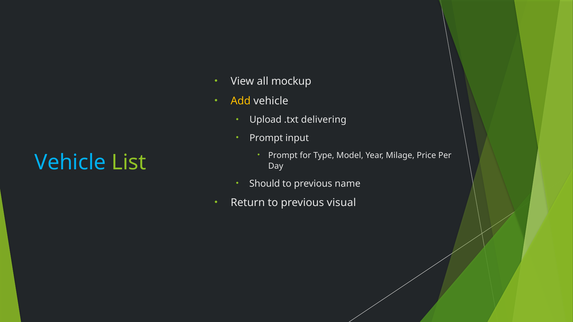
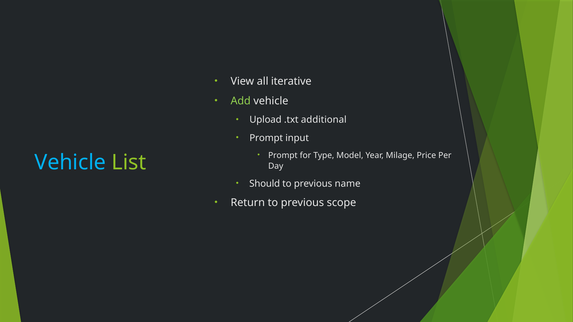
mockup: mockup -> iterative
Add colour: yellow -> light green
delivering: delivering -> additional
visual: visual -> scope
